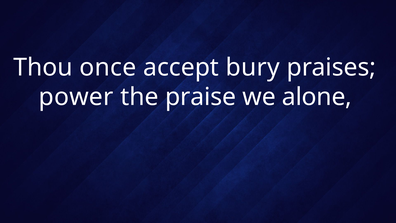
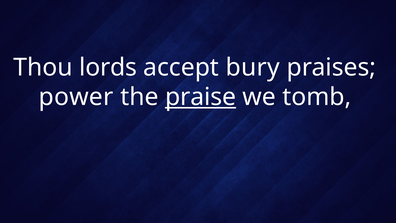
once: once -> lords
praise underline: none -> present
alone: alone -> tomb
